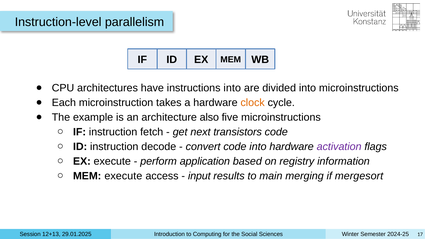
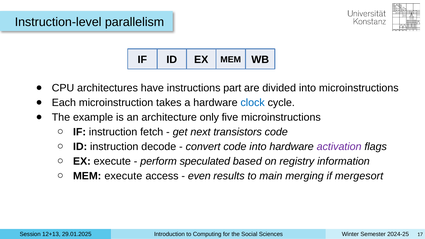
instructions into: into -> part
clock colour: orange -> blue
also: also -> only
application: application -> speculated
input: input -> even
